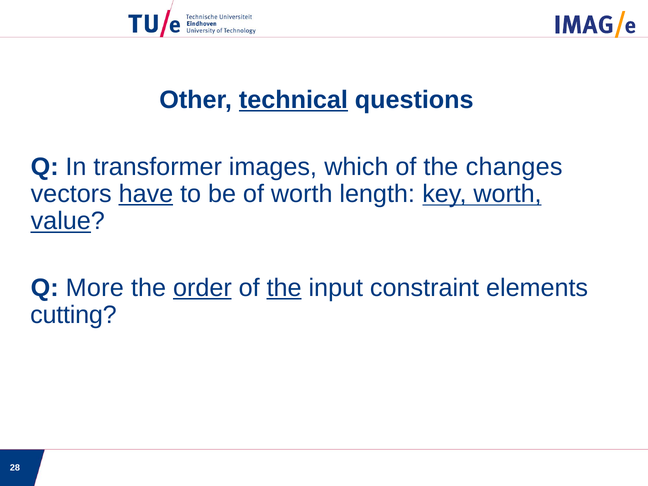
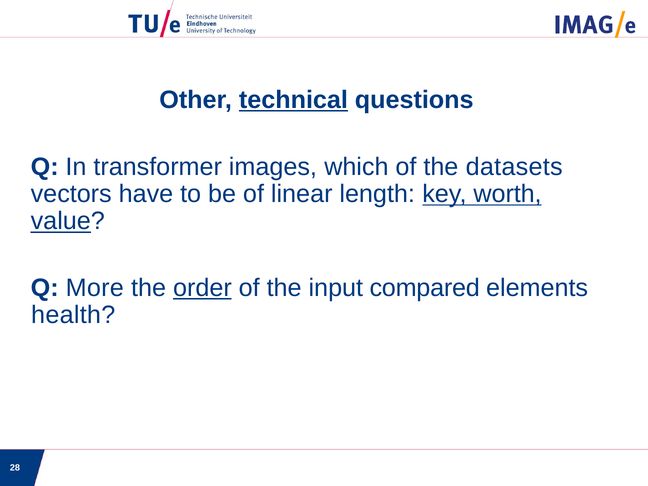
changes: changes -> datasets
have underline: present -> none
of worth: worth -> linear
the at (284, 288) underline: present -> none
constraint: constraint -> compared
cutting: cutting -> health
